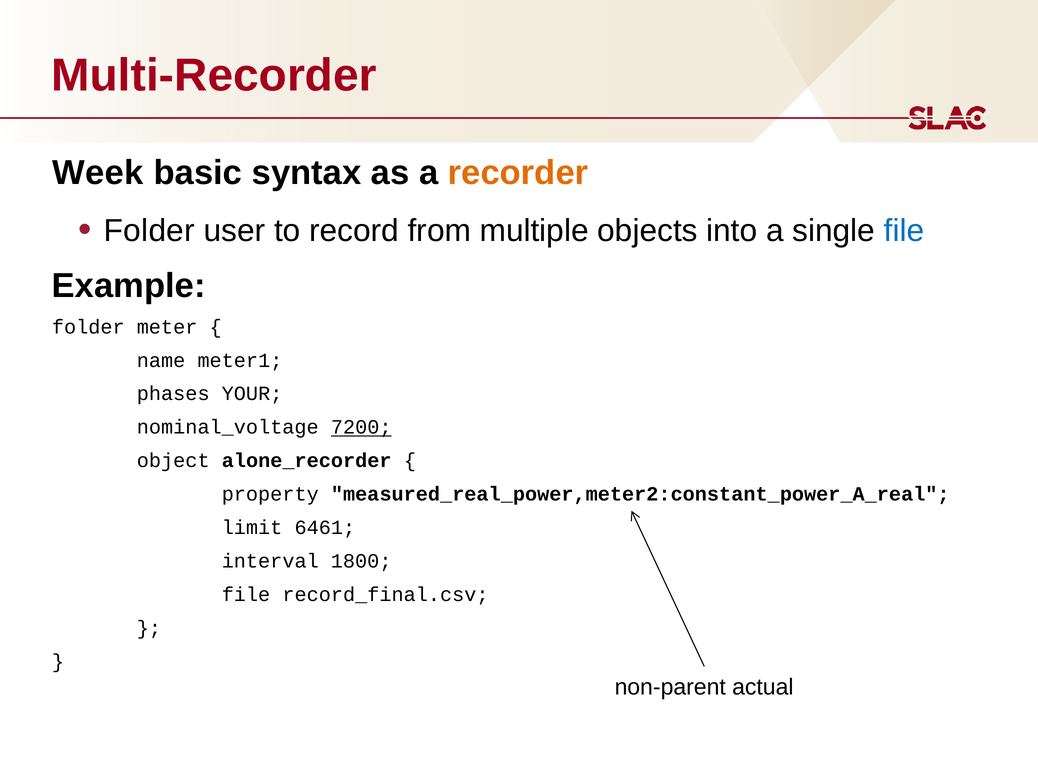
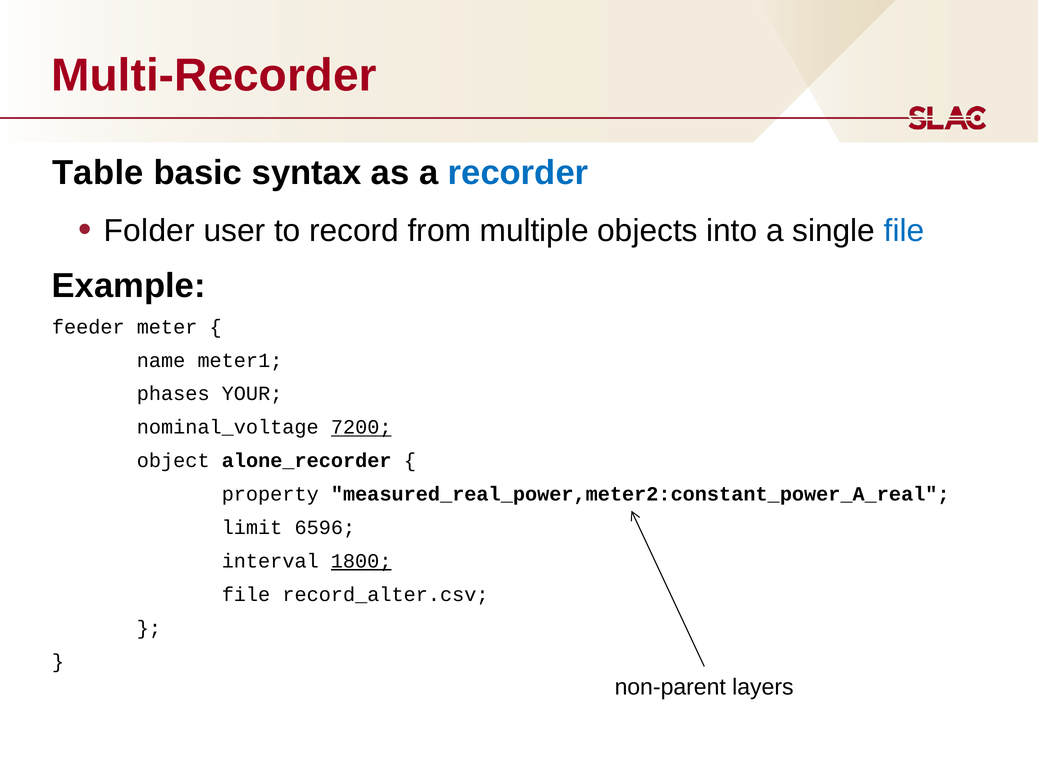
Week: Week -> Table
recorder colour: orange -> blue
folder at (88, 327): folder -> feeder
6461: 6461 -> 6596
1800 underline: none -> present
record_final.csv: record_final.csv -> record_alter.csv
actual: actual -> layers
